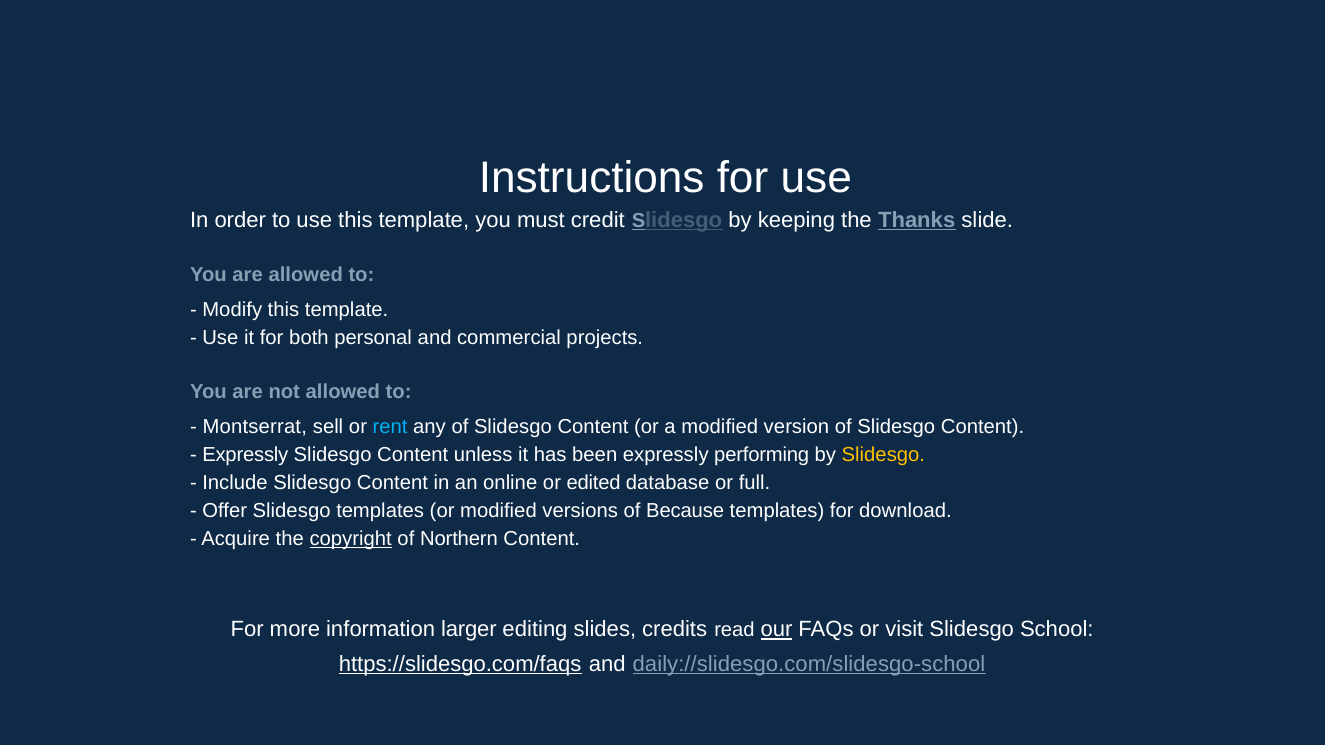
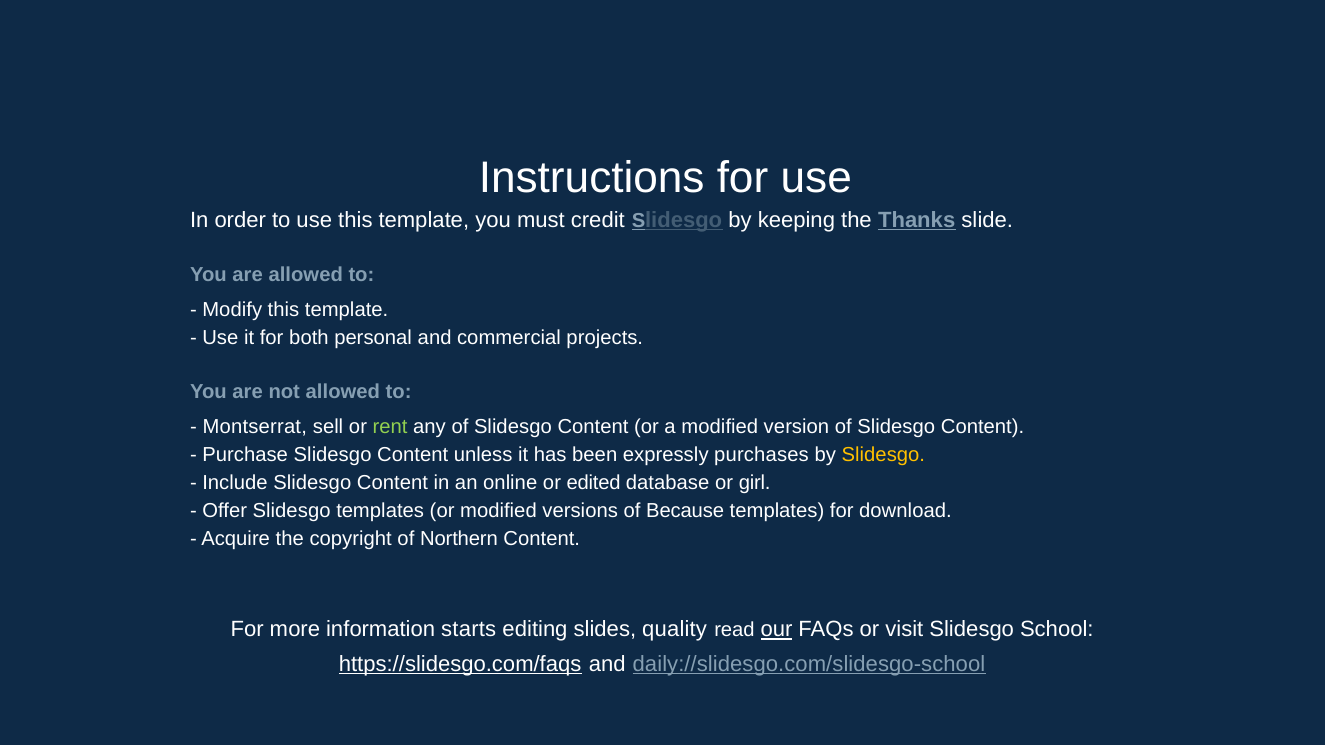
rent colour: light blue -> light green
Expressly at (245, 455): Expressly -> Purchase
performing: performing -> purchases
full: full -> girl
copyright underline: present -> none
larger: larger -> starts
credits: credits -> quality
